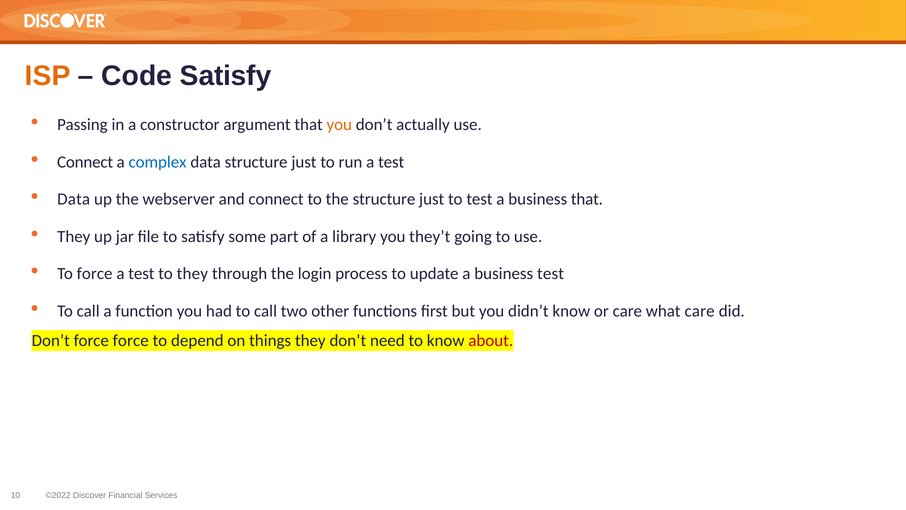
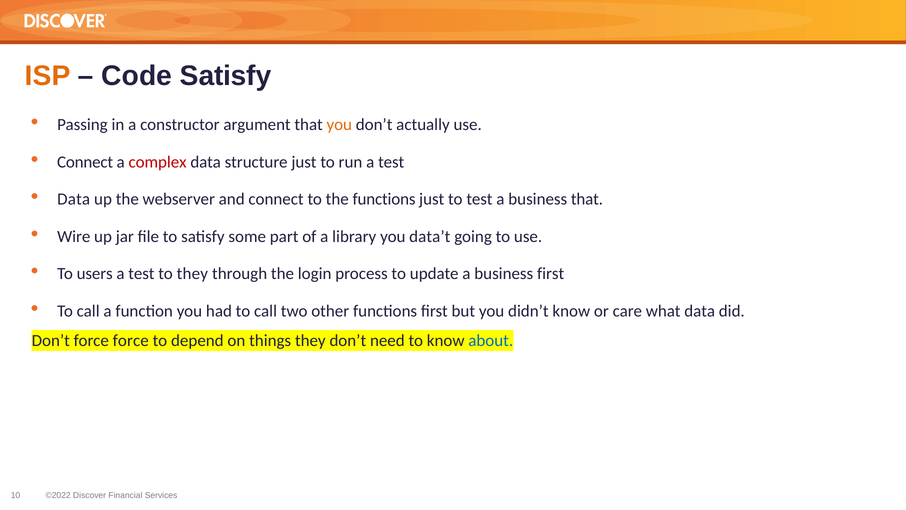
complex colour: blue -> red
the structure: structure -> functions
They at (74, 236): They -> Wire
they’t: they’t -> data’t
To force: force -> users
business test: test -> first
what care: care -> data
about colour: red -> blue
